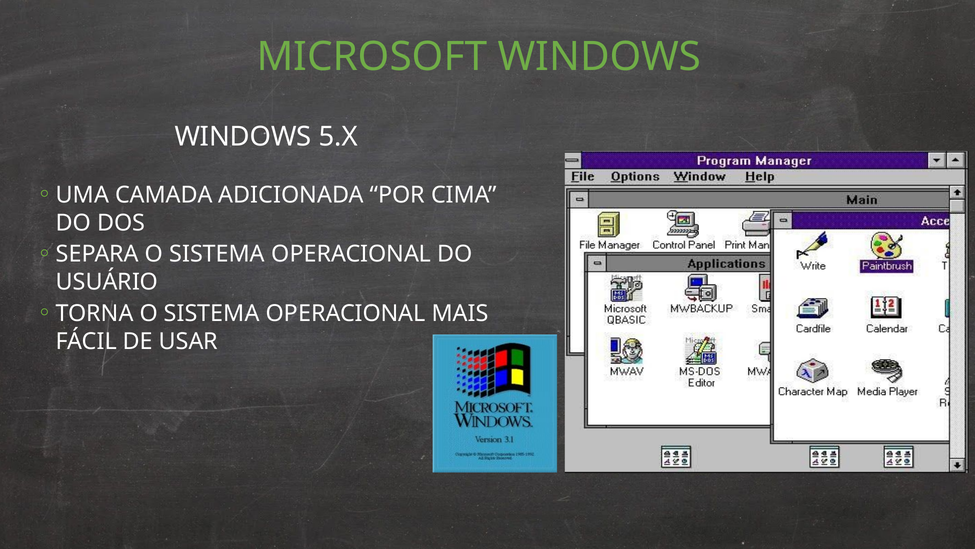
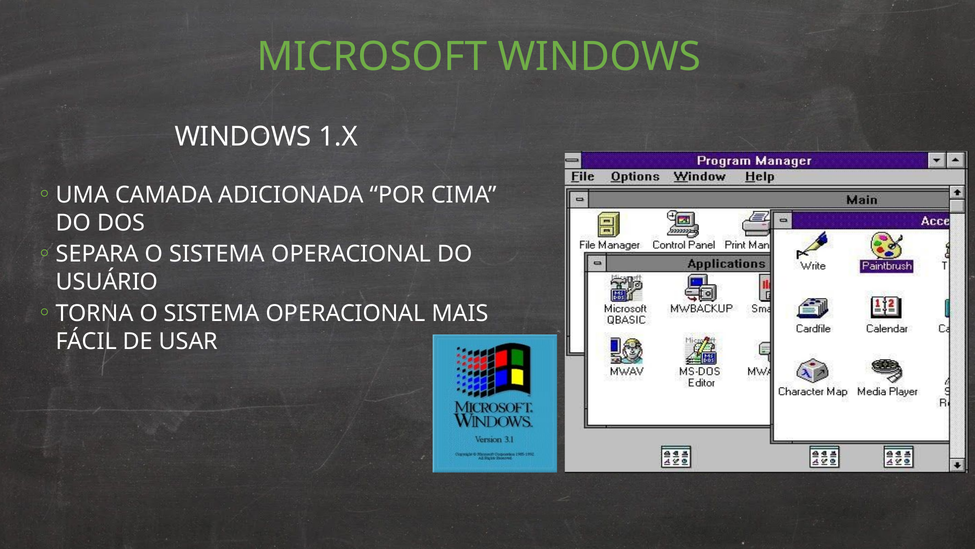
5.X: 5.X -> 1.X
